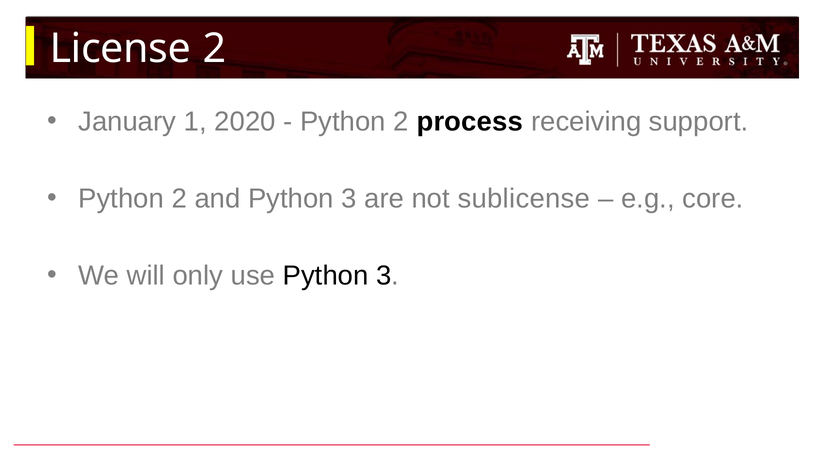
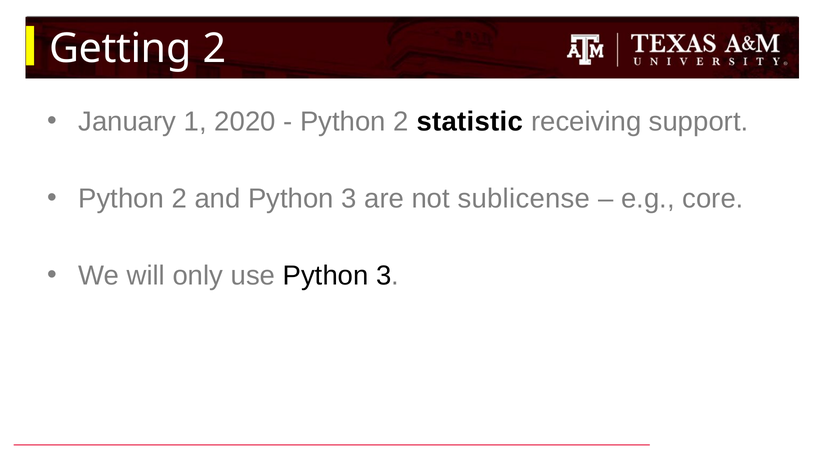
License: License -> Getting
process: process -> statistic
